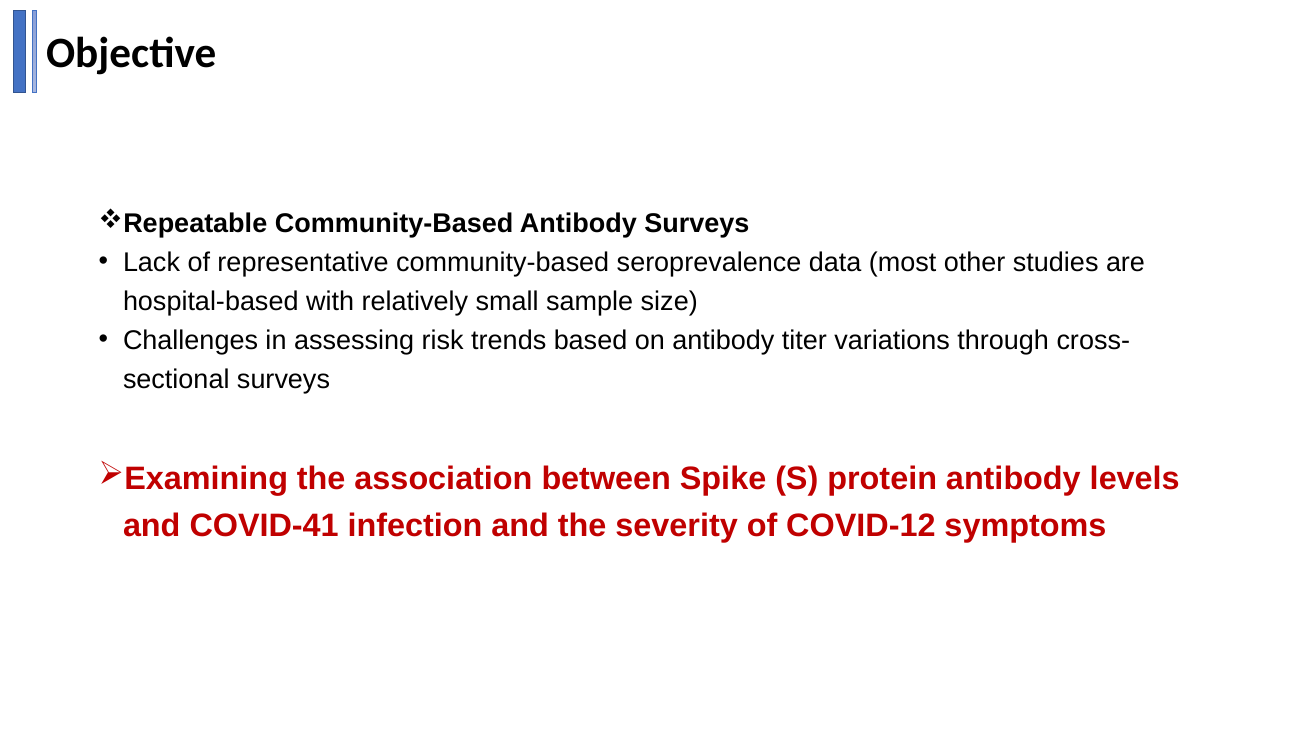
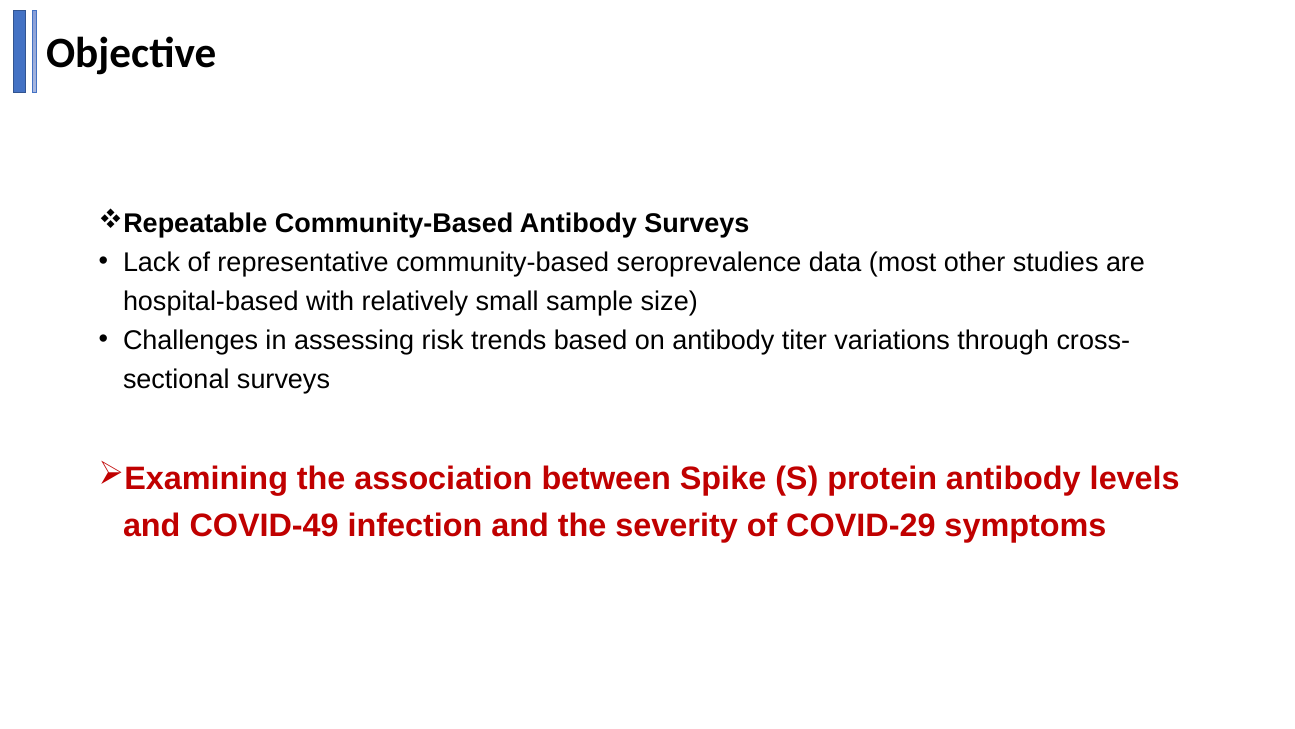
COVID-41: COVID-41 -> COVID-49
COVID-12: COVID-12 -> COVID-29
